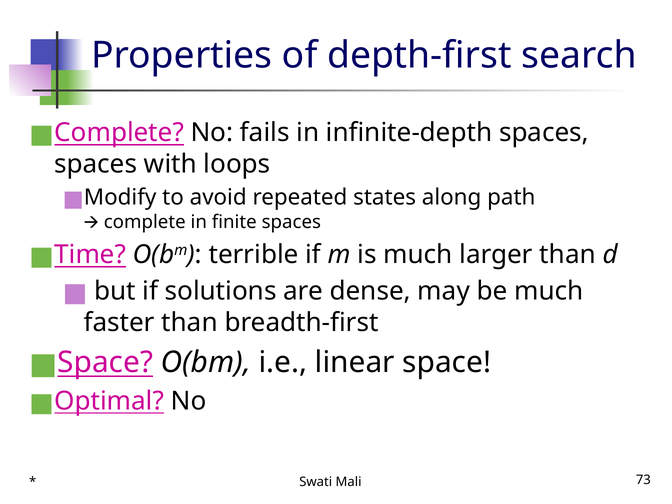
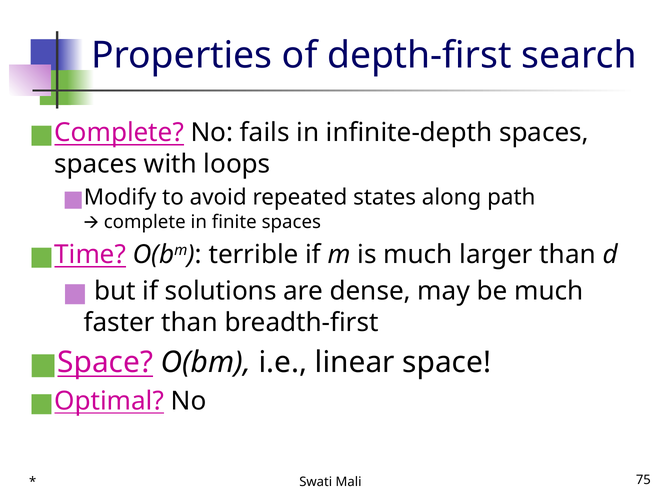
73: 73 -> 75
